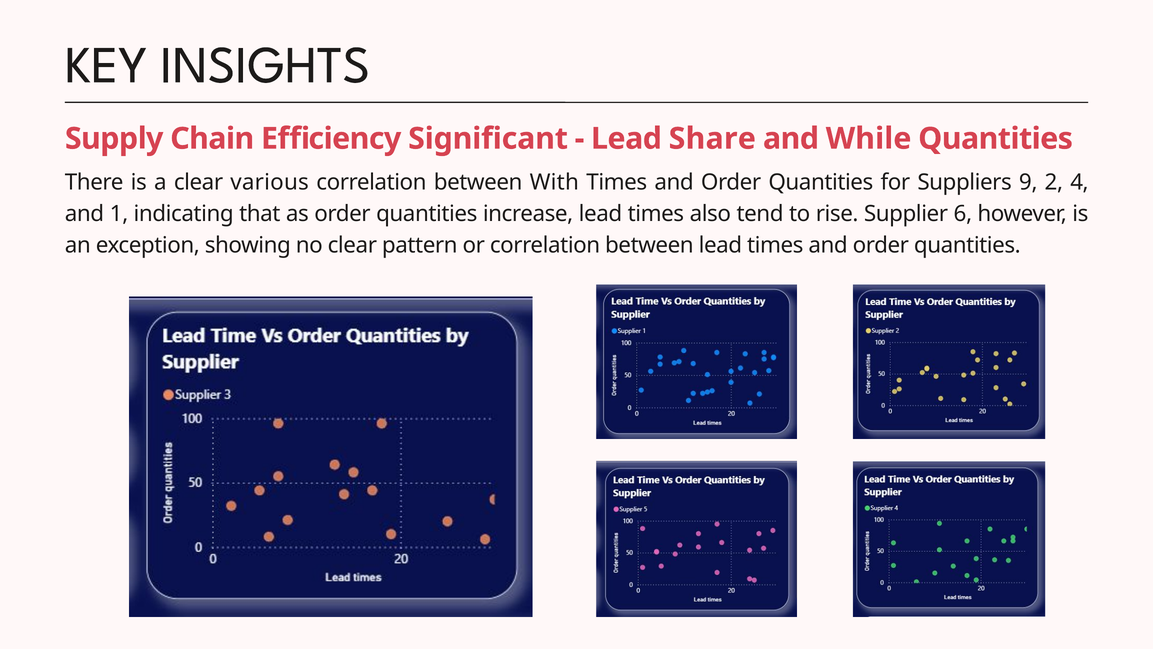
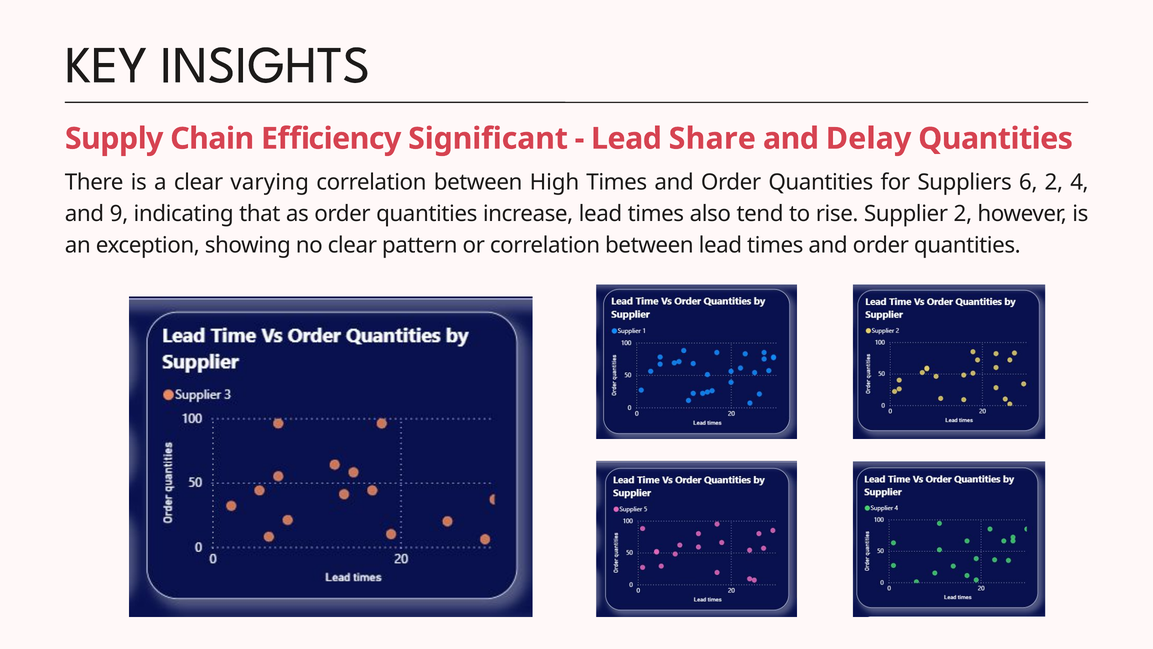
While: While -> Delay
various: various -> varying
With: With -> High
9: 9 -> 6
1: 1 -> 9
Supplier 6: 6 -> 2
